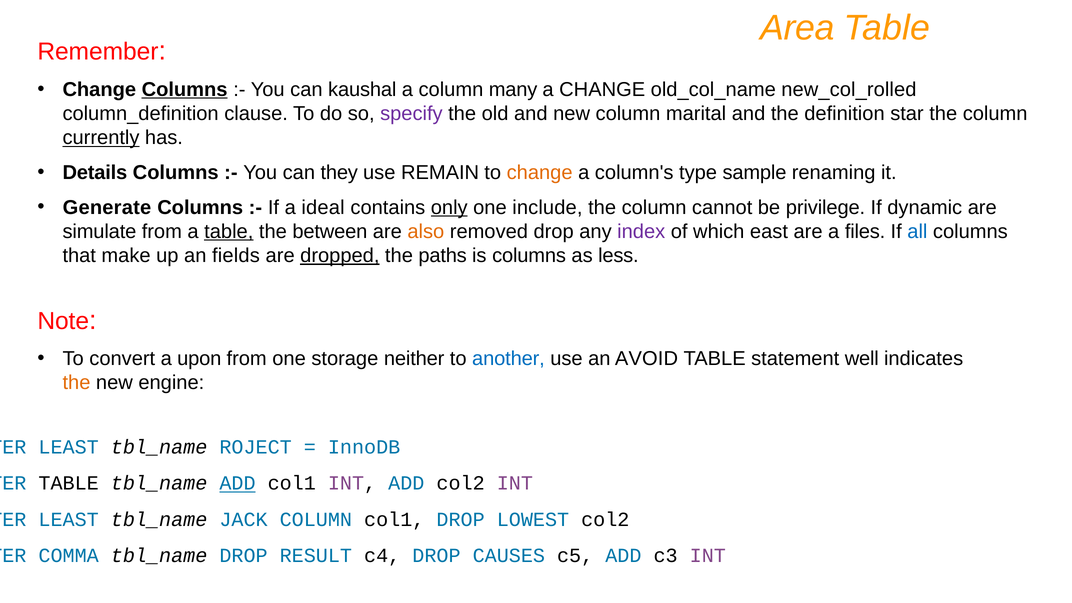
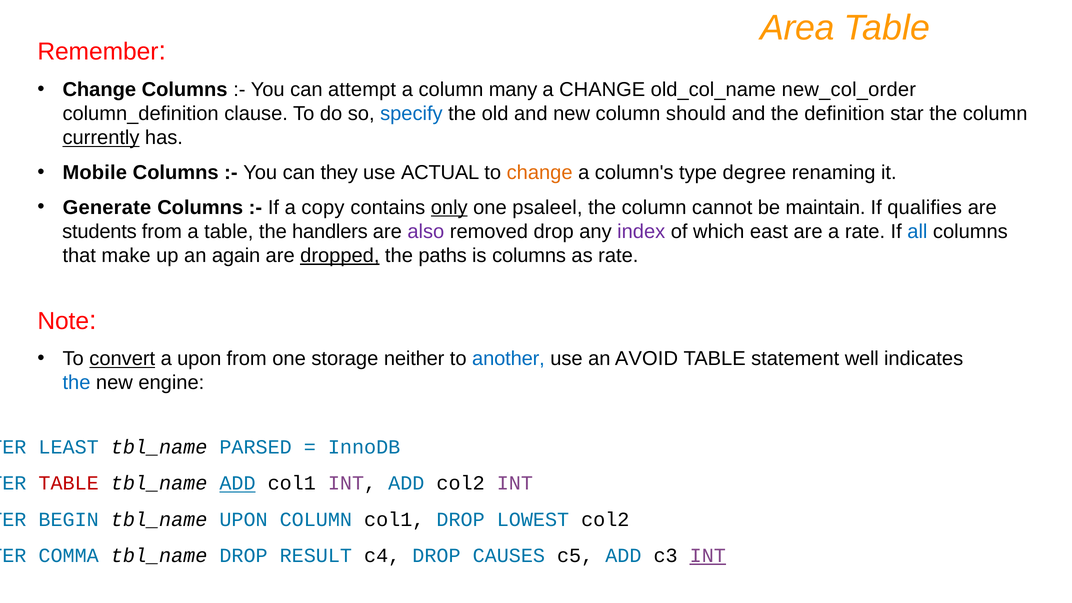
Columns at (185, 89) underline: present -> none
kaushal: kaushal -> attempt
new_col_rolled: new_col_rolled -> new_col_order
specify colour: purple -> blue
marital: marital -> should
Details: Details -> Mobile
REMAIN: REMAIN -> ACTUAL
sample: sample -> degree
ideal: ideal -> copy
include: include -> psaleel
privilege: privilege -> maintain
dynamic: dynamic -> qualifies
simulate: simulate -> students
table at (229, 231) underline: present -> none
between: between -> handlers
also colour: orange -> purple
a files: files -> rate
fields: fields -> again
as less: less -> rate
convert underline: none -> present
the at (76, 383) colour: orange -> blue
ROJECT: ROJECT -> PARSED
TABLE at (69, 483) colour: black -> red
LEAST at (69, 519): LEAST -> BEGIN
tbl_name JACK: JACK -> UPON
INT at (708, 556) underline: none -> present
